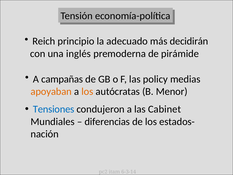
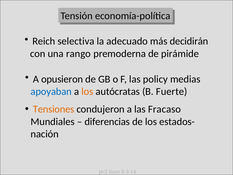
principio: principio -> selectiva
inglés: inglés -> rango
campañas: campañas -> opusieron
apoyaban colour: orange -> blue
Menor: Menor -> Fuerte
Tensiones colour: blue -> orange
Cabinet: Cabinet -> Fracaso
